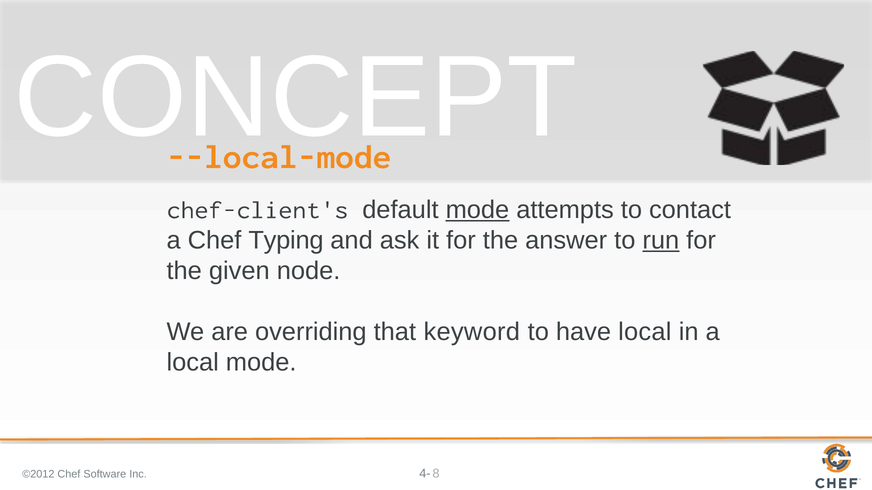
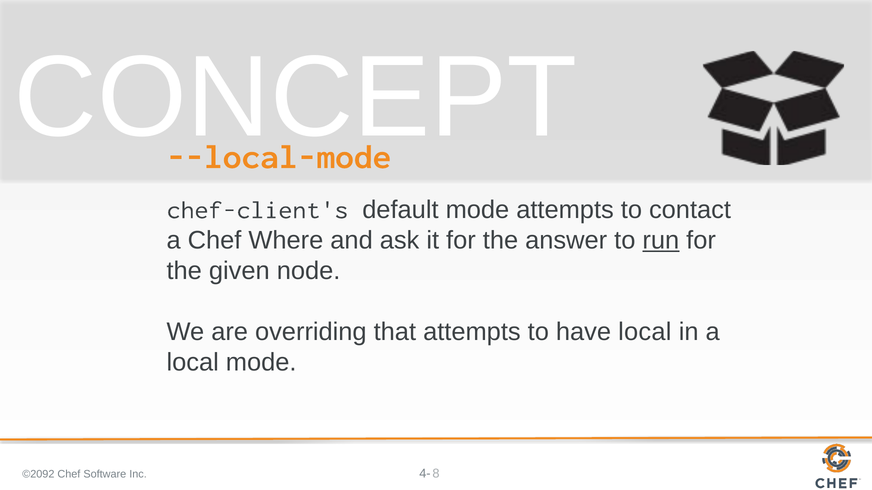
mode at (477, 210) underline: present -> none
Typing: Typing -> Where
that keyword: keyword -> attempts
©2012: ©2012 -> ©2092
